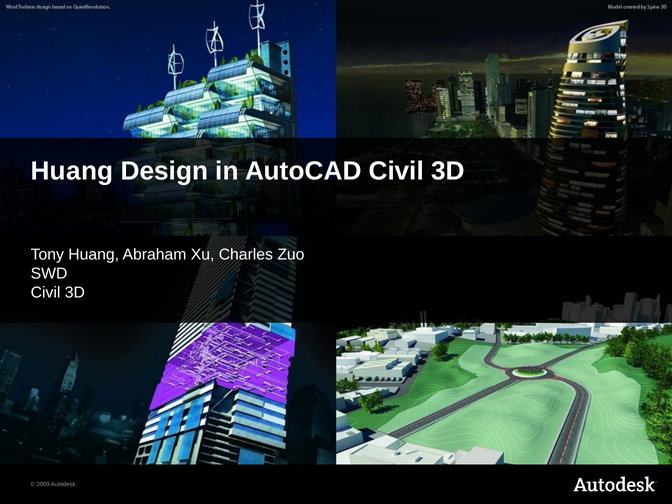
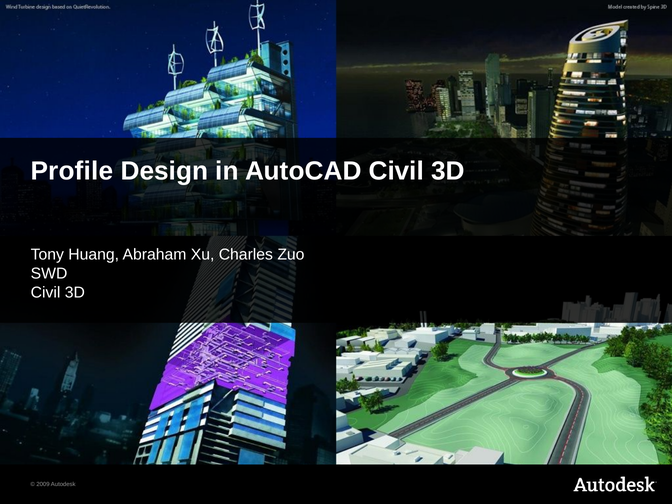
Huang at (72, 171): Huang -> Profile
